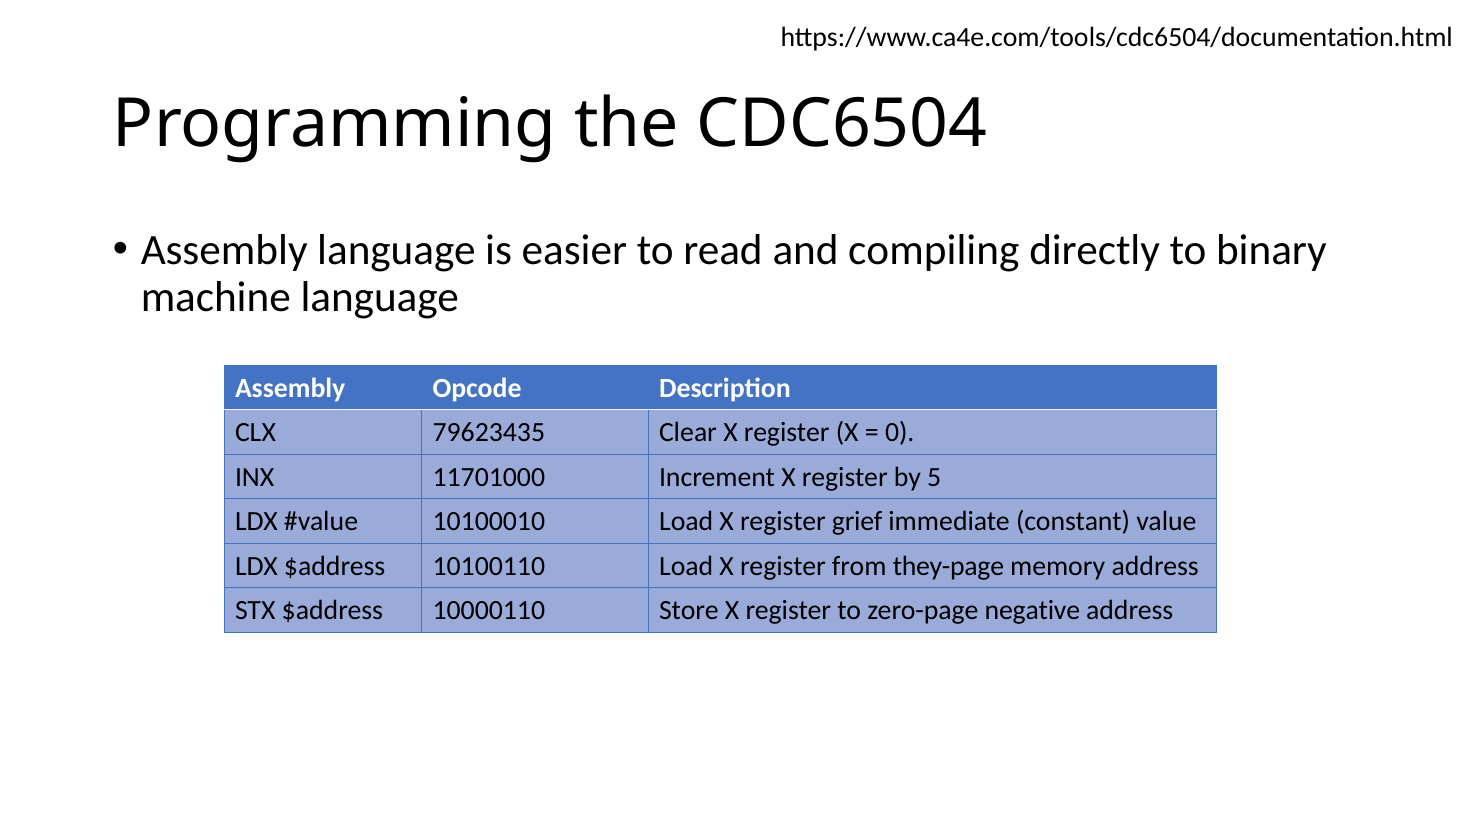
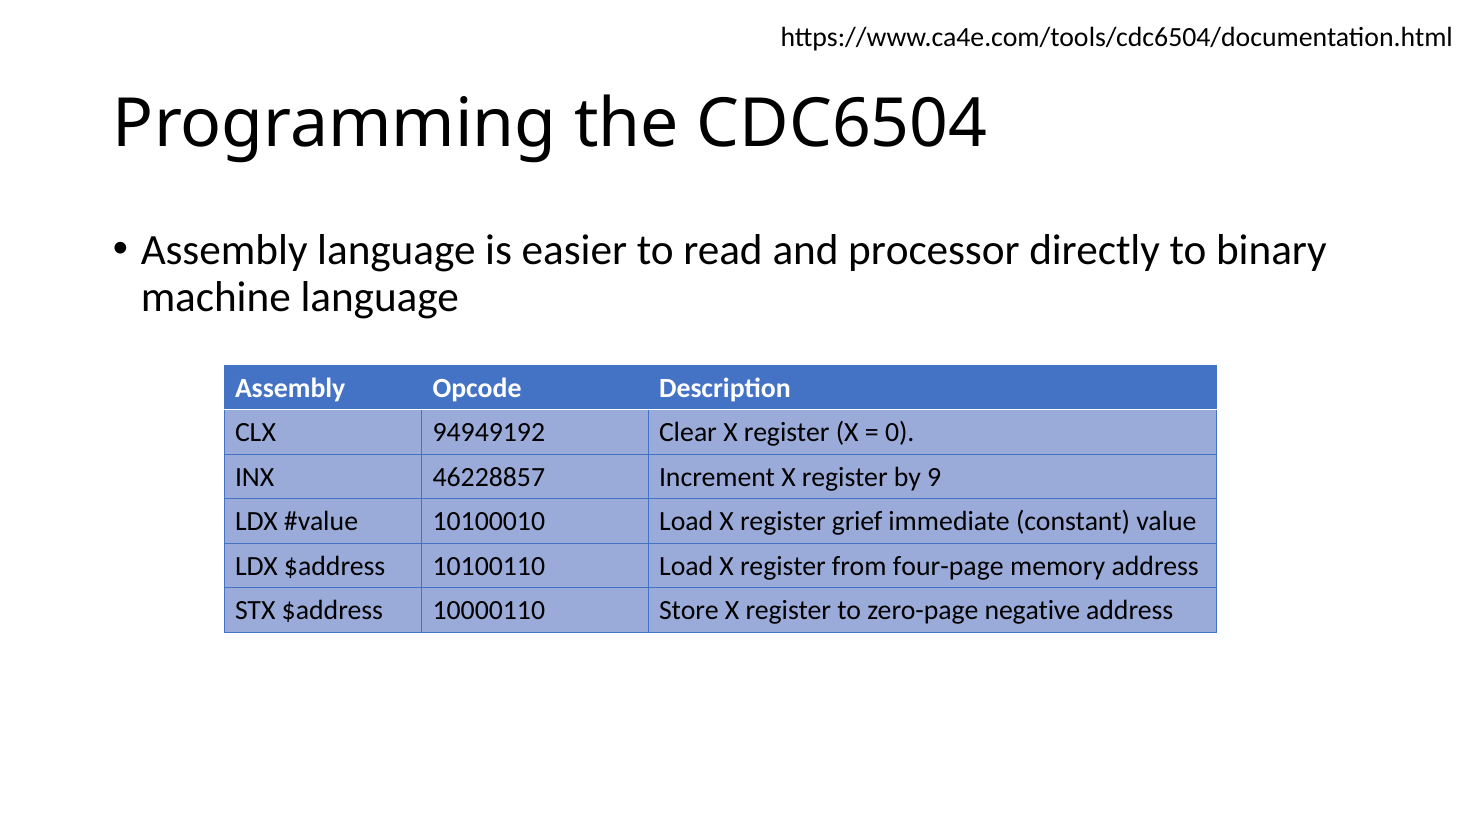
compiling: compiling -> processor
79623435: 79623435 -> 94949192
11701000: 11701000 -> 46228857
5: 5 -> 9
they-page: they-page -> four-page
